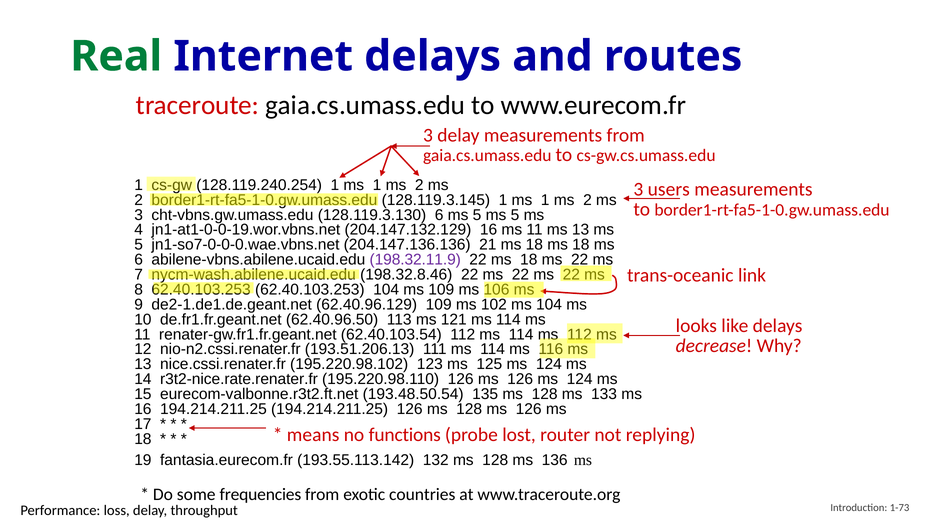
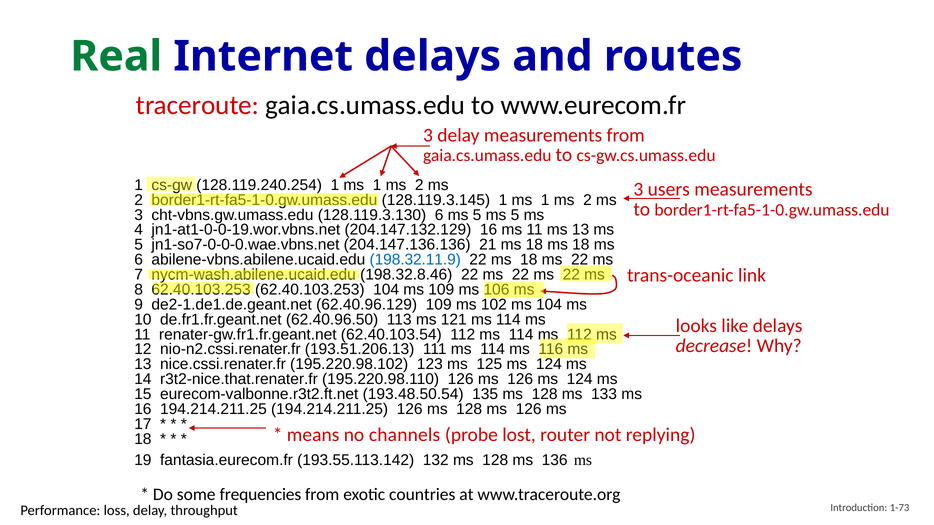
198.32.11.9 colour: purple -> blue
r3t2-nice.rate.renater.fr: r3t2-nice.rate.renater.fr -> r3t2-nice.that.renater.fr
functions: functions -> channels
